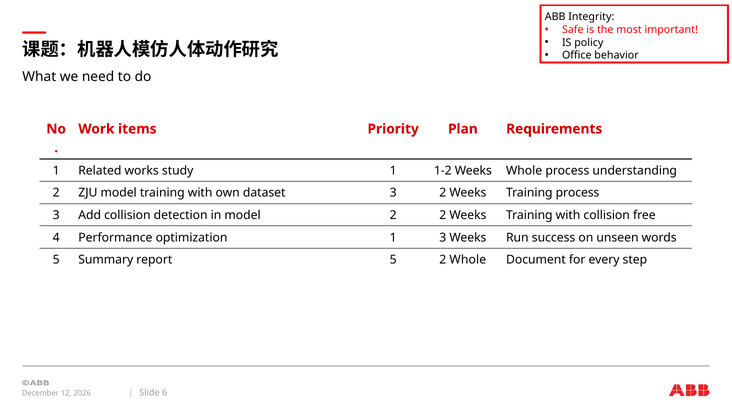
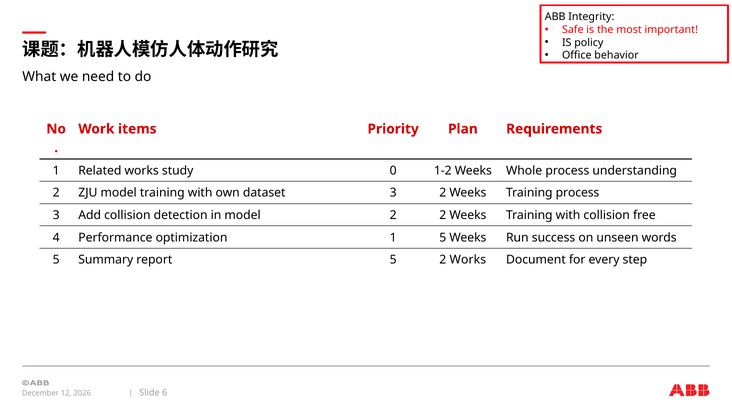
study 1: 1 -> 0
1 3: 3 -> 5
2 Whole: Whole -> Works
